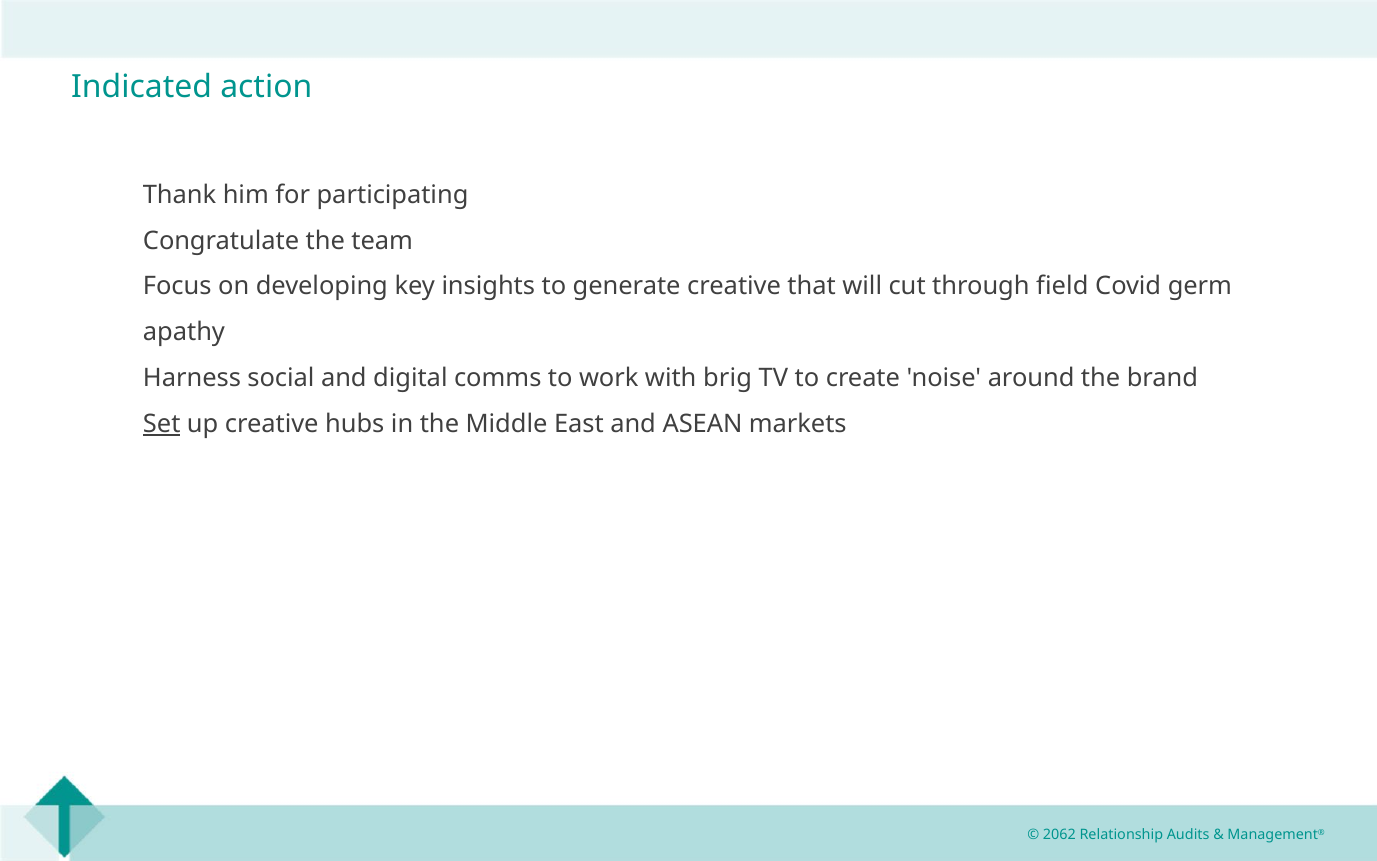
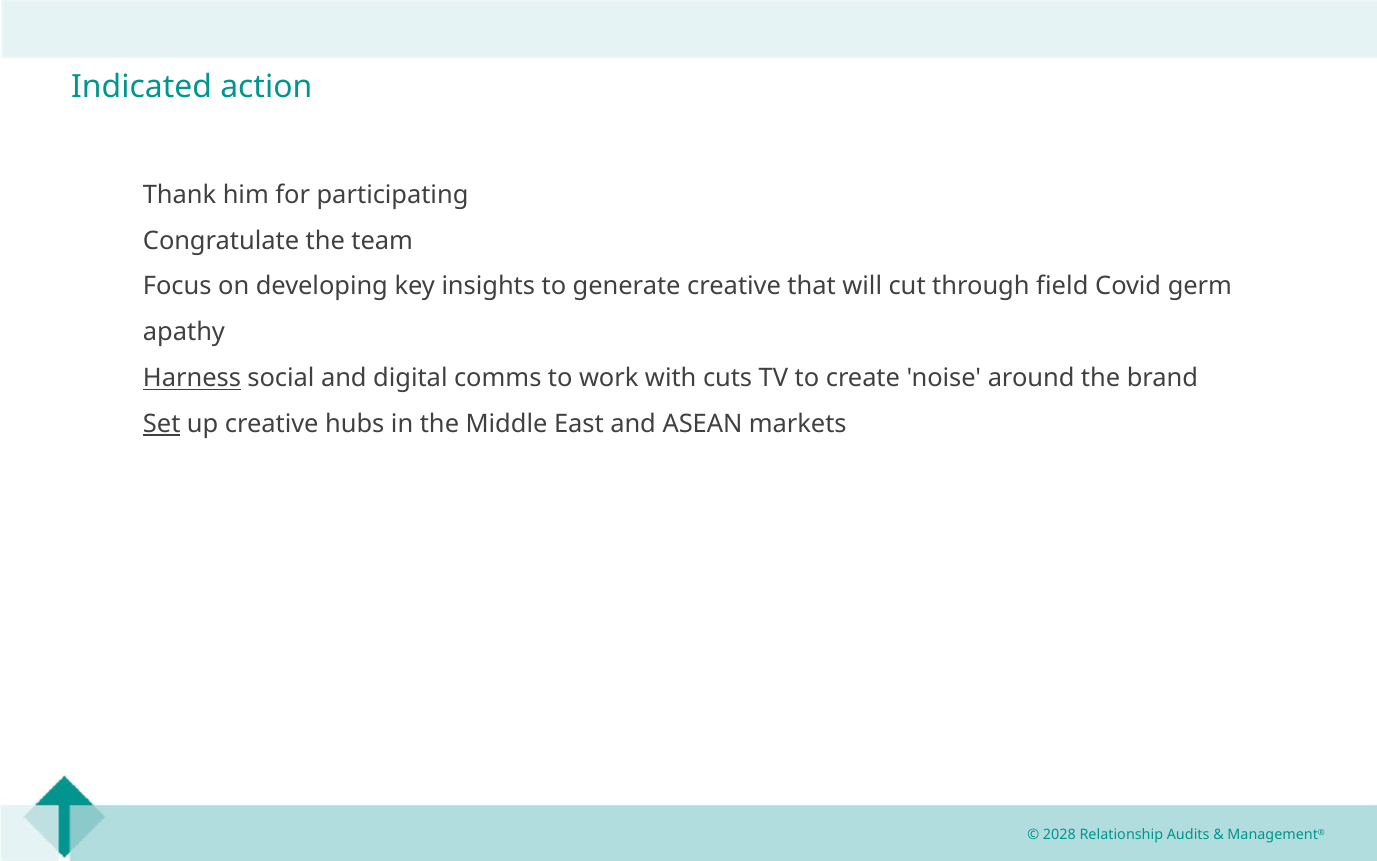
Harness underline: none -> present
brig: brig -> cuts
2062: 2062 -> 2028
